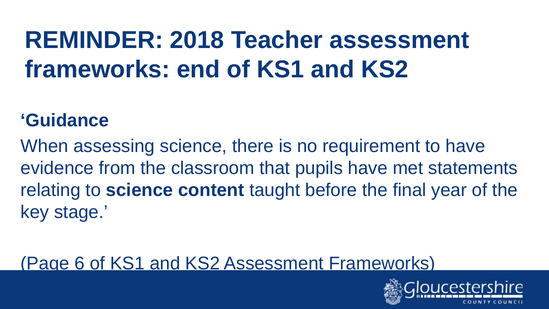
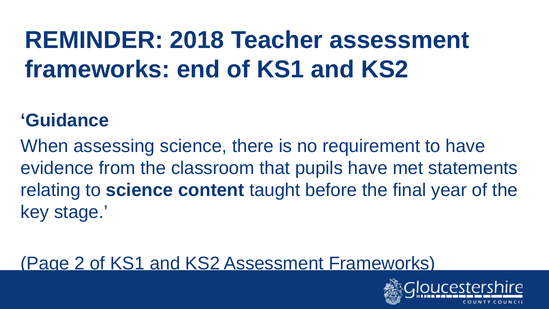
6: 6 -> 2
